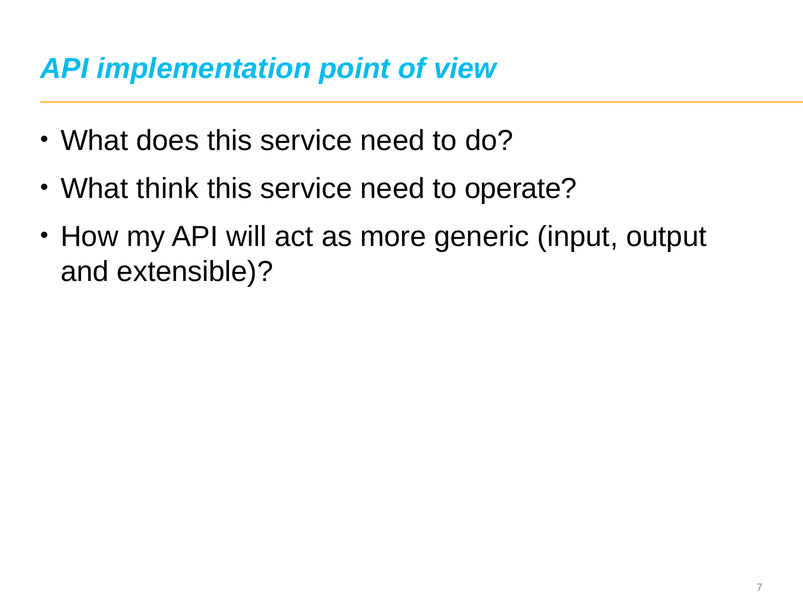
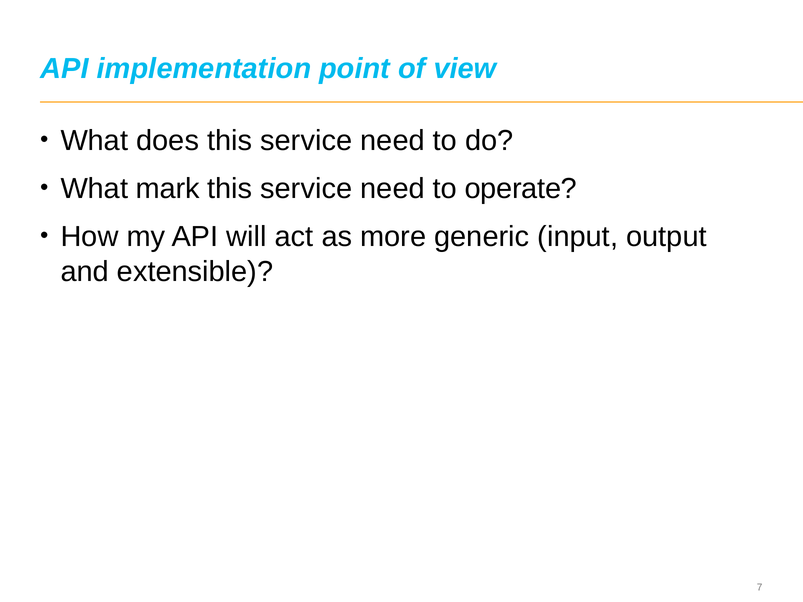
think: think -> mark
